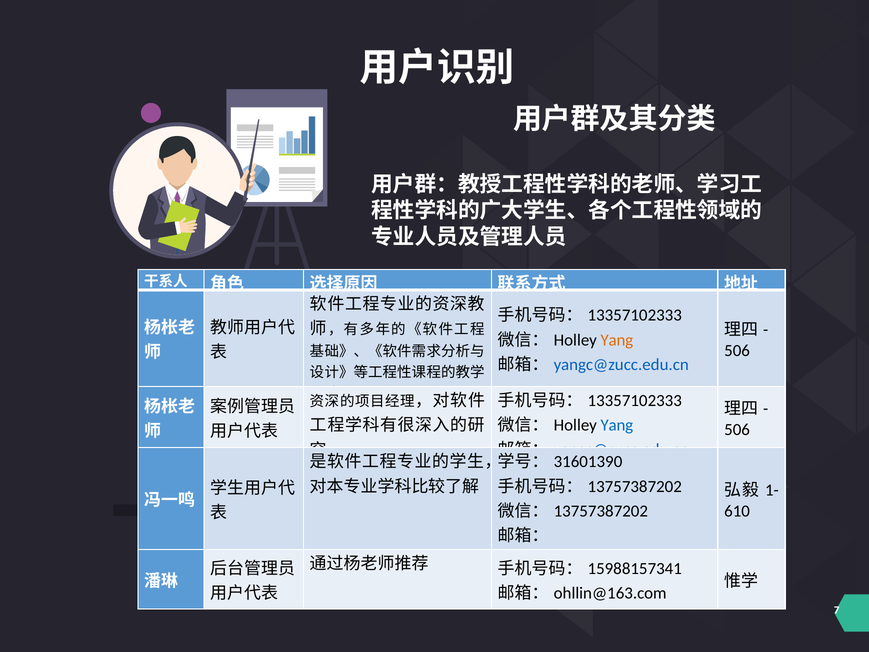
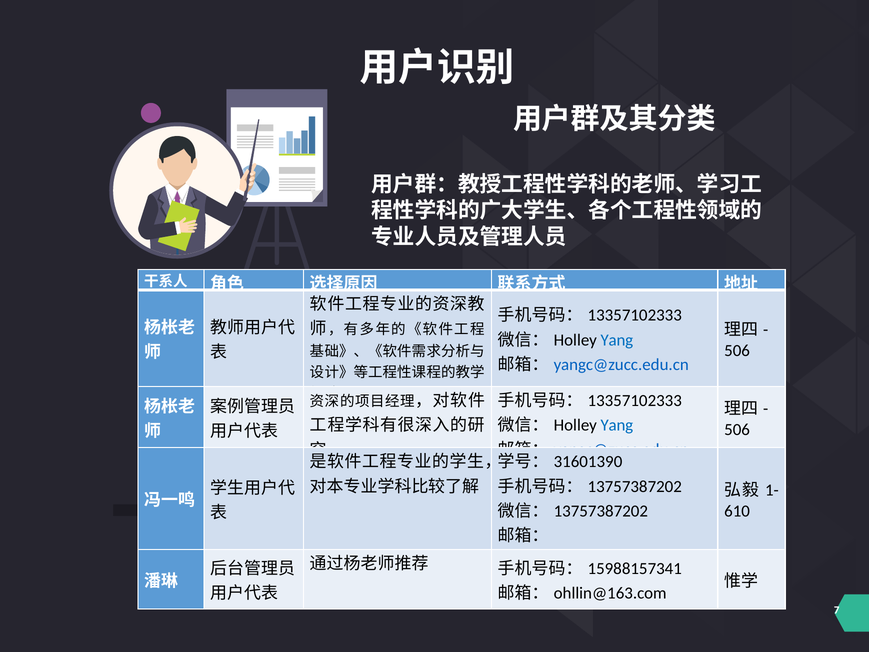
Yang at (617, 340) colour: orange -> blue
